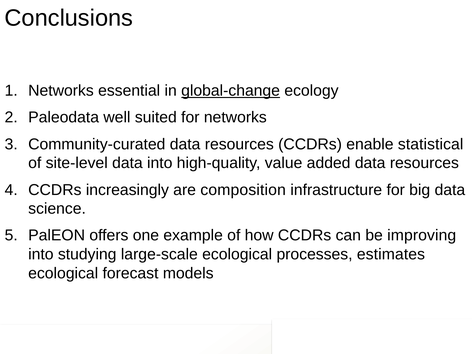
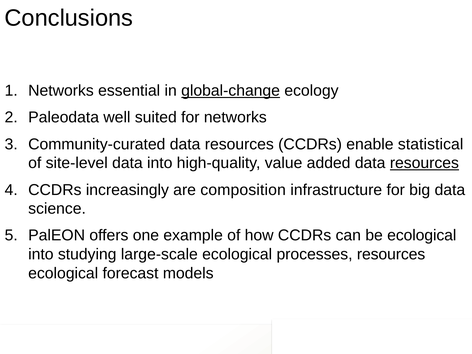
resources at (424, 163) underline: none -> present
be improving: improving -> ecological
processes estimates: estimates -> resources
